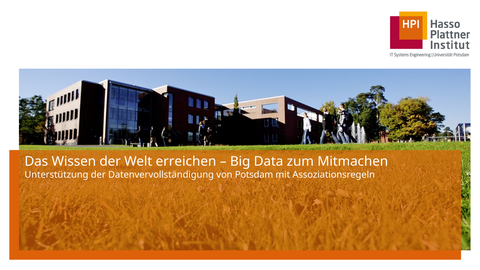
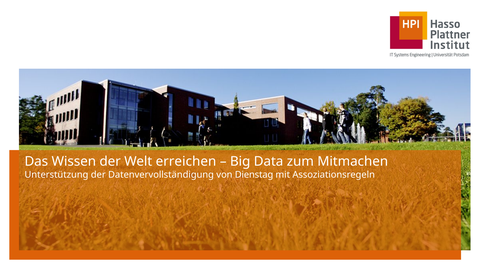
Potsdam: Potsdam -> Dienstag
